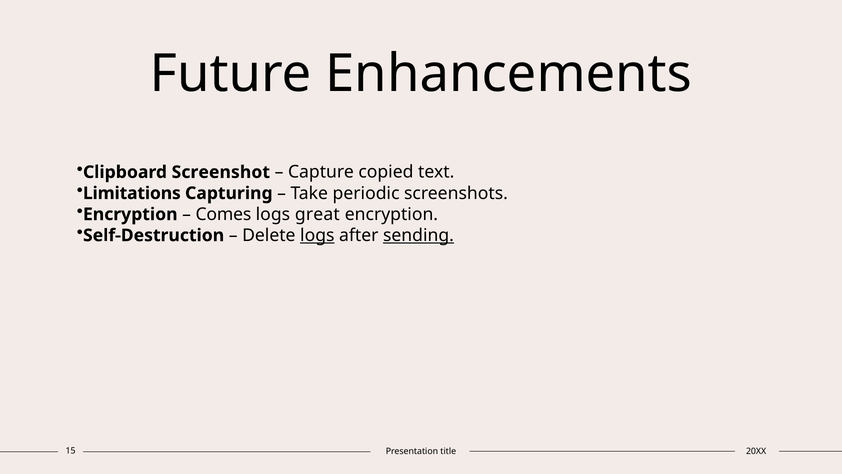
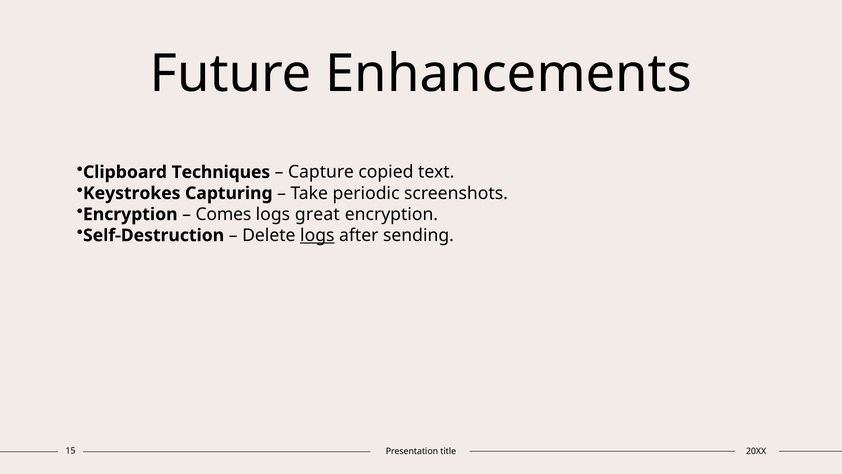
Screenshot: Screenshot -> Techniques
Limitations: Limitations -> Keystrokes
sending underline: present -> none
